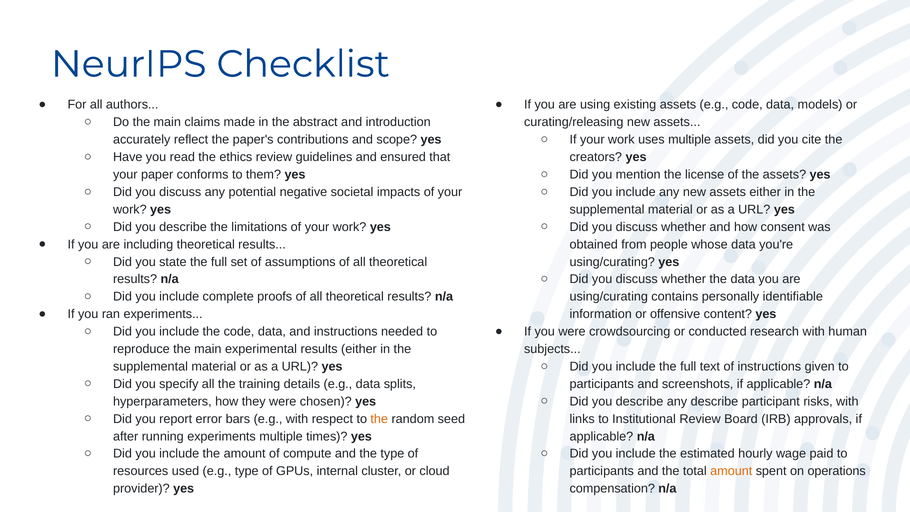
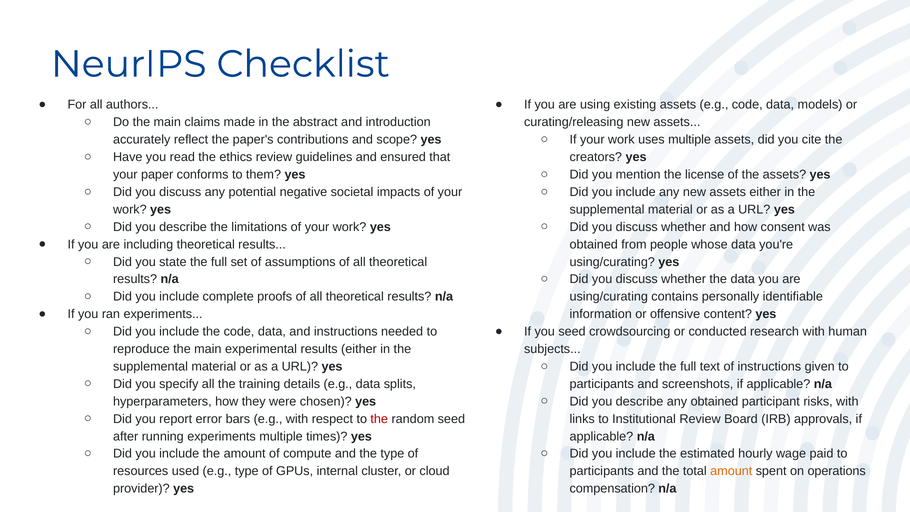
you were: were -> seed
any describe: describe -> obtained
the at (379, 419) colour: orange -> red
